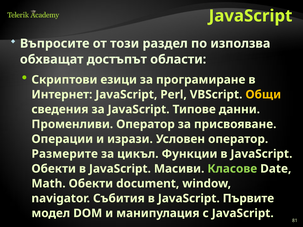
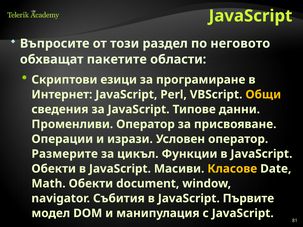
използва: използва -> неговото
достъпът: достъпът -> пакетите
Класове colour: light green -> yellow
